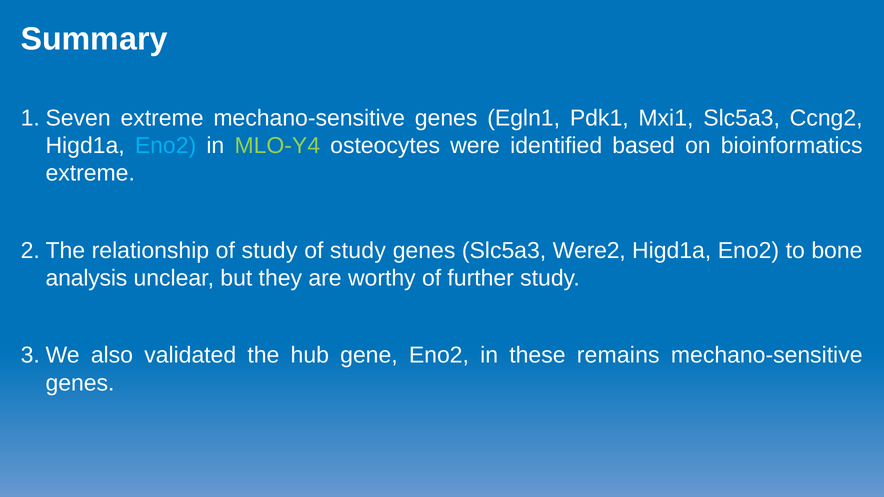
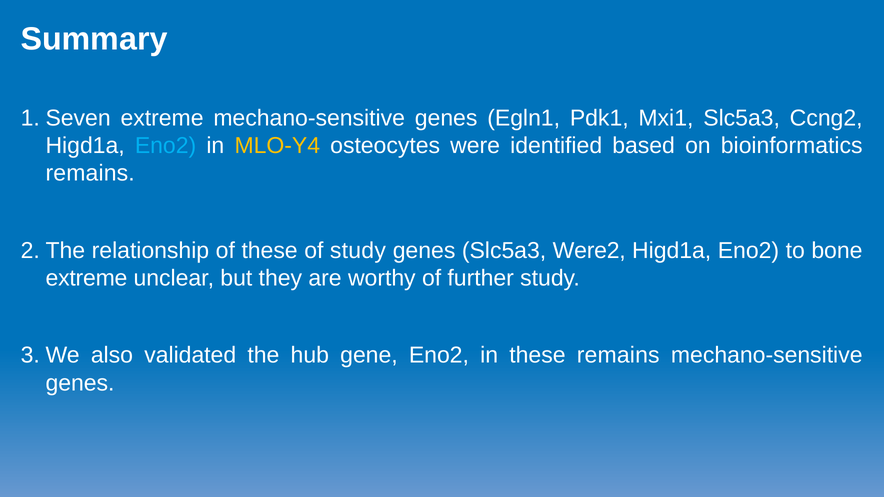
MLO-Y4 colour: light green -> yellow
extreme at (90, 173): extreme -> remains
relationship of study: study -> these
analysis at (86, 278): analysis -> extreme
